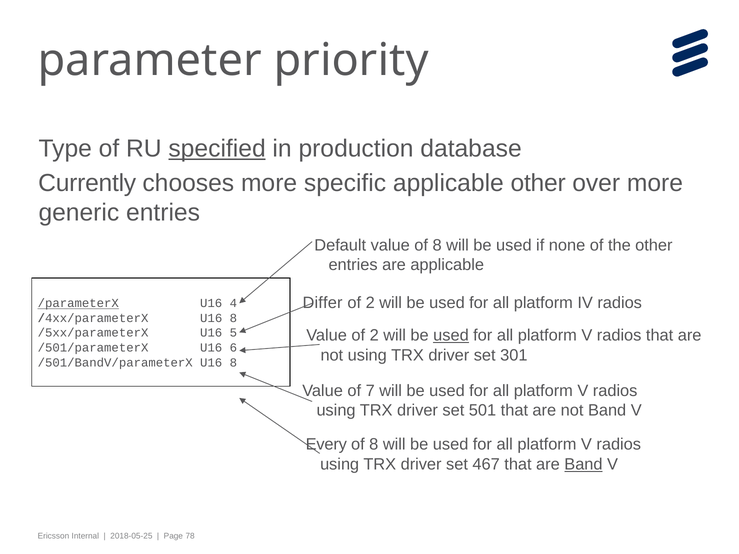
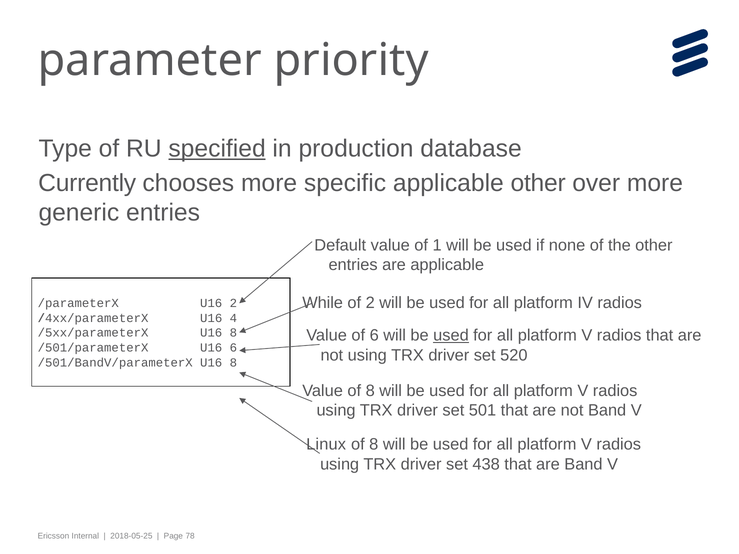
value of 8: 8 -> 1
Differ: Differ -> While
/parameterX underline: present -> none
U16 4: 4 -> 2
/4xx/parameterX U16 8: 8 -> 4
Value of 2: 2 -> 6
/5xx/parameterX U16 5: 5 -> 8
301: 301 -> 520
Value of 7: 7 -> 8
Every: Every -> Linux
467: 467 -> 438
Band at (583, 464) underline: present -> none
